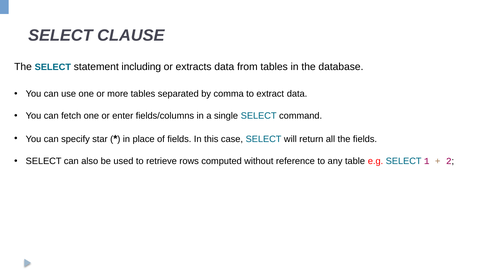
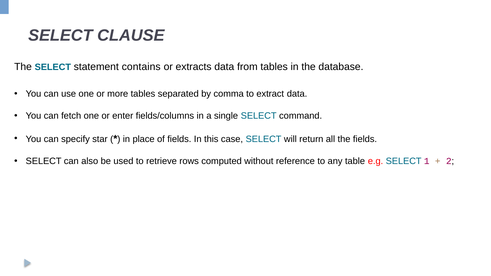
including: including -> contains
